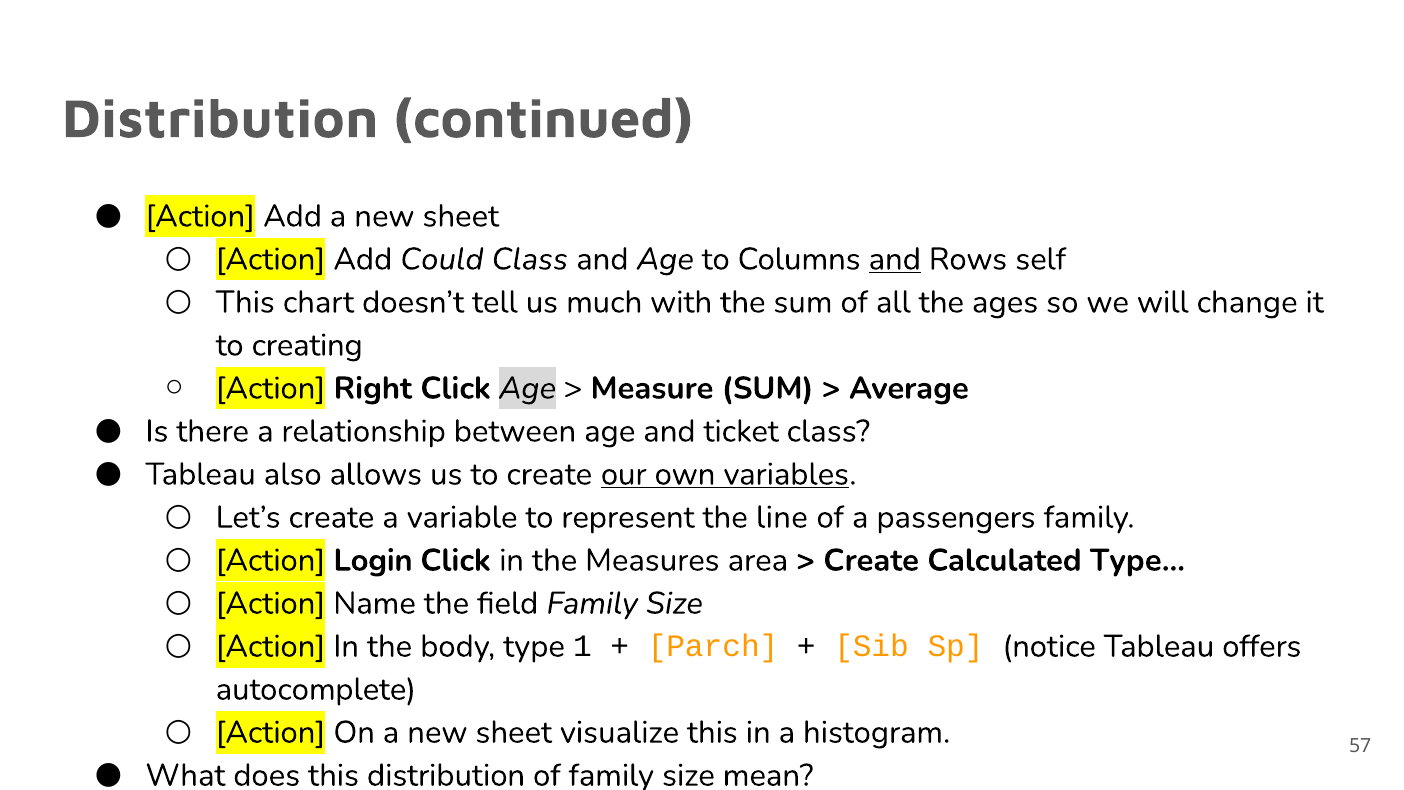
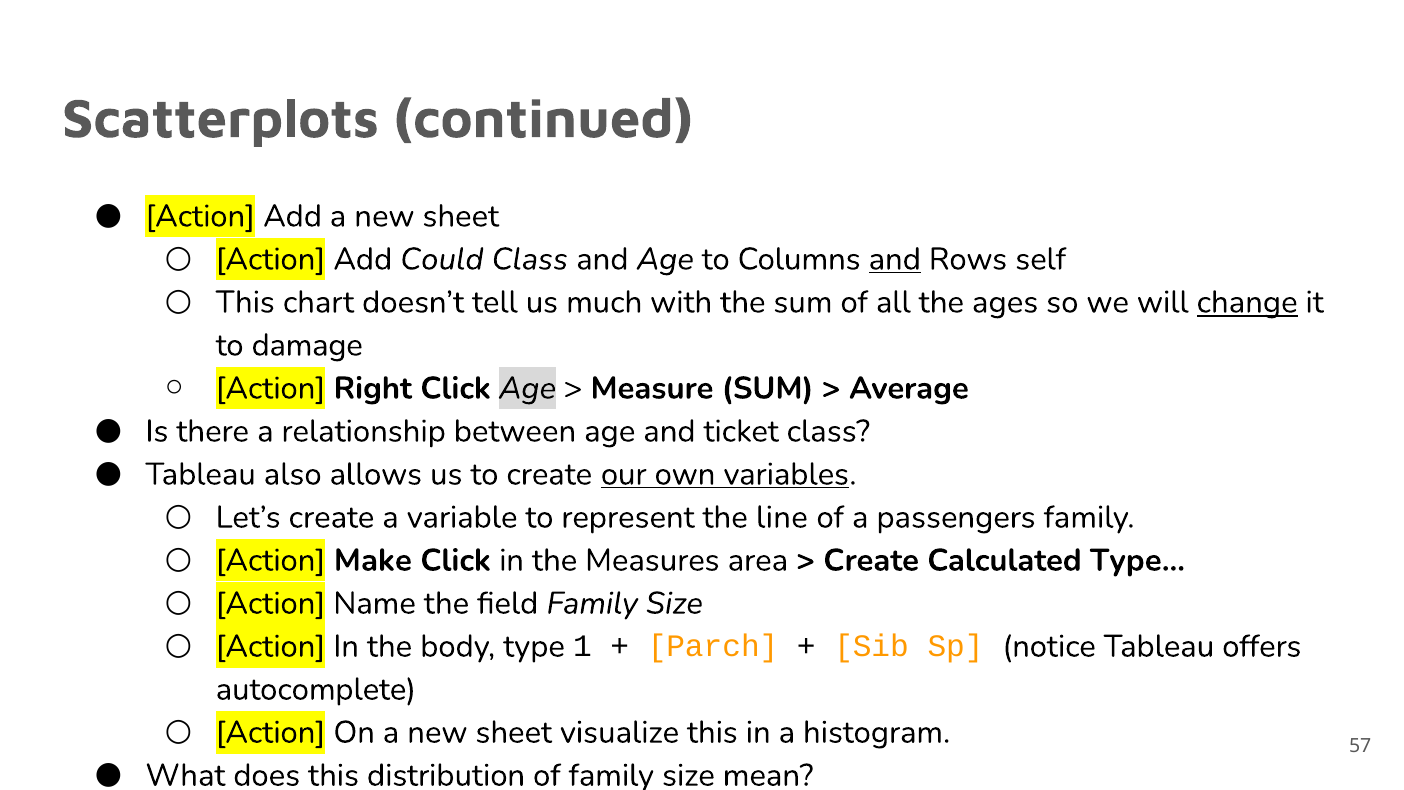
Distribution at (220, 119): Distribution -> Scatterplots
change underline: none -> present
creating: creating -> damage
Login: Login -> Make
